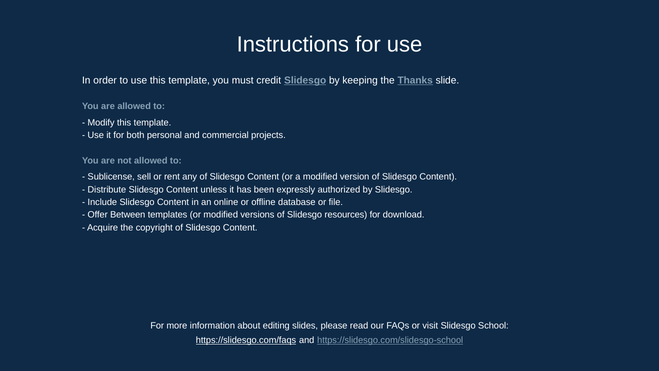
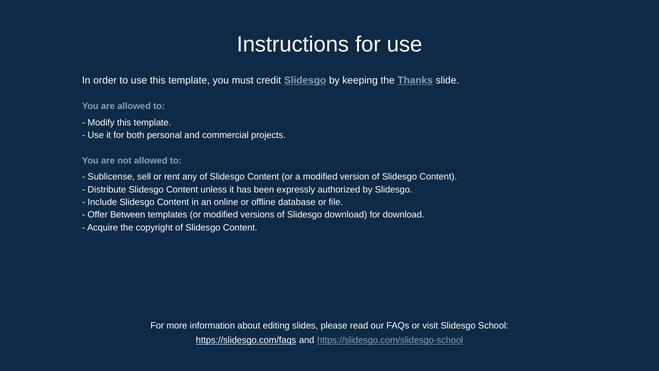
Slidesgo resources: resources -> download
